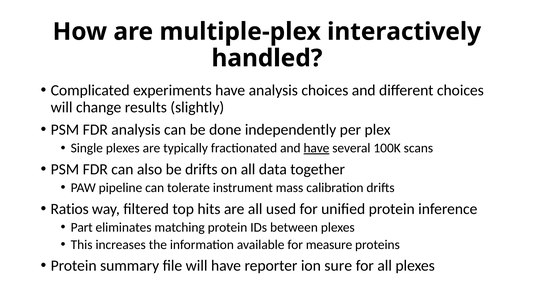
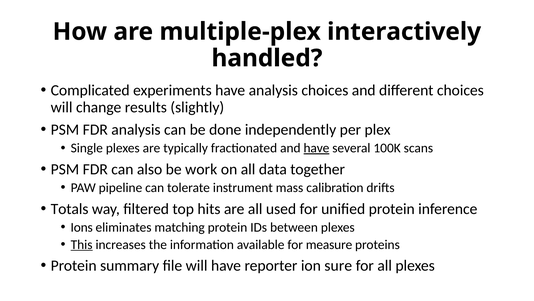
be drifts: drifts -> work
Ratios: Ratios -> Totals
Part: Part -> Ions
This underline: none -> present
